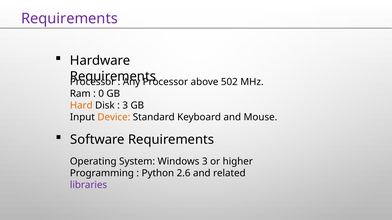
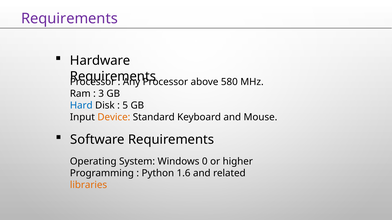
502: 502 -> 580
0: 0 -> 3
Hard colour: orange -> blue
3 at (125, 106): 3 -> 5
Windows 3: 3 -> 0
2.6: 2.6 -> 1.6
libraries colour: purple -> orange
